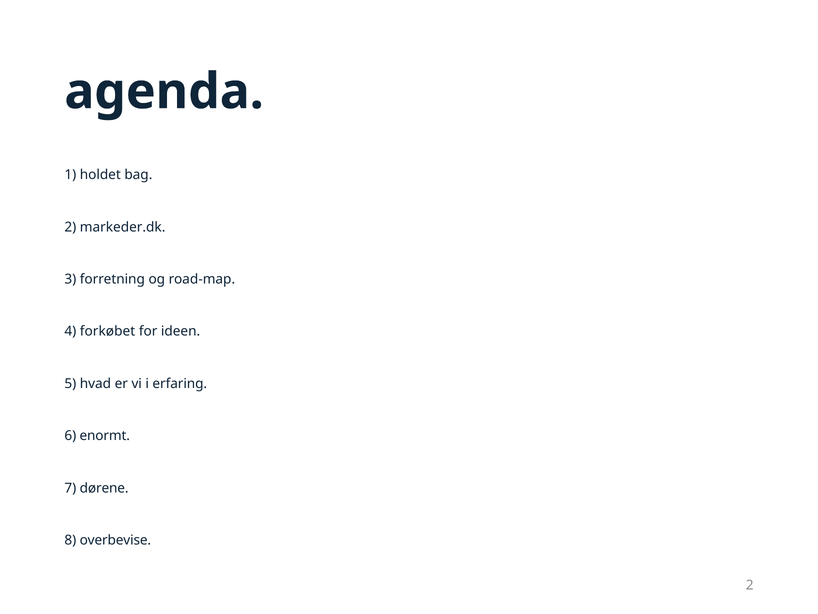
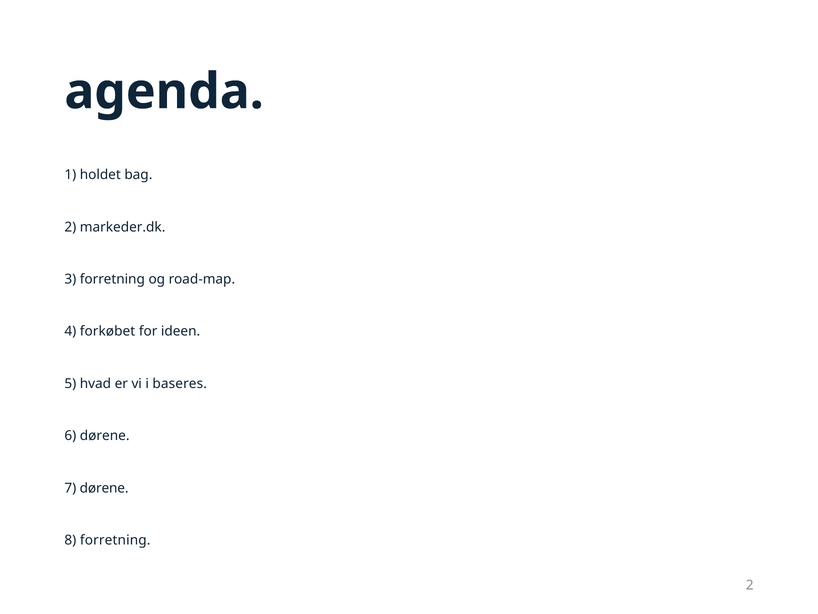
erfaring: erfaring -> baseres
6 enormt: enormt -> dørene
8 overbevise: overbevise -> forretning
